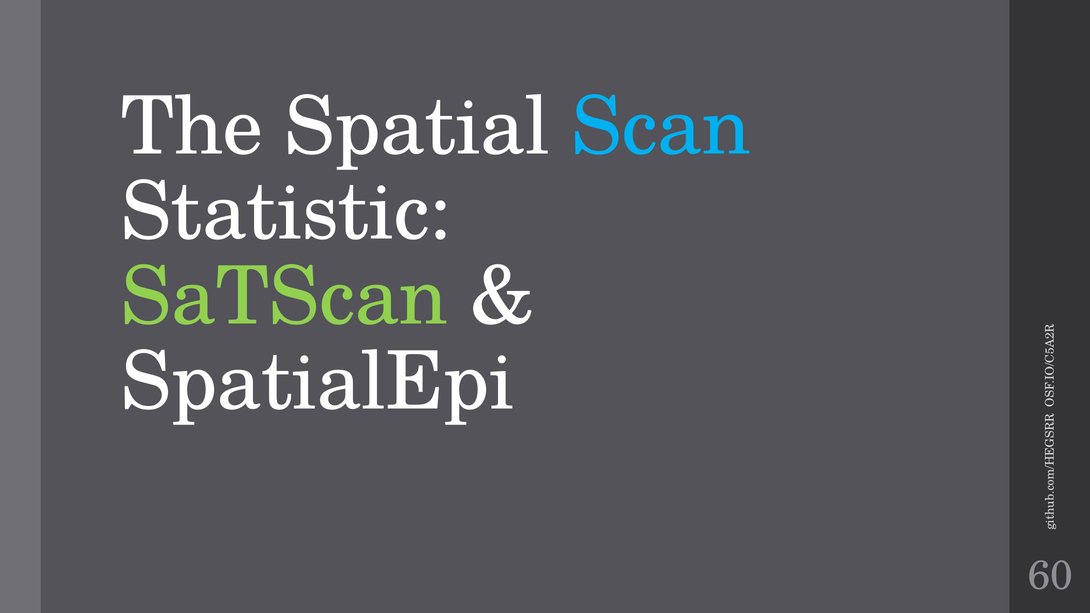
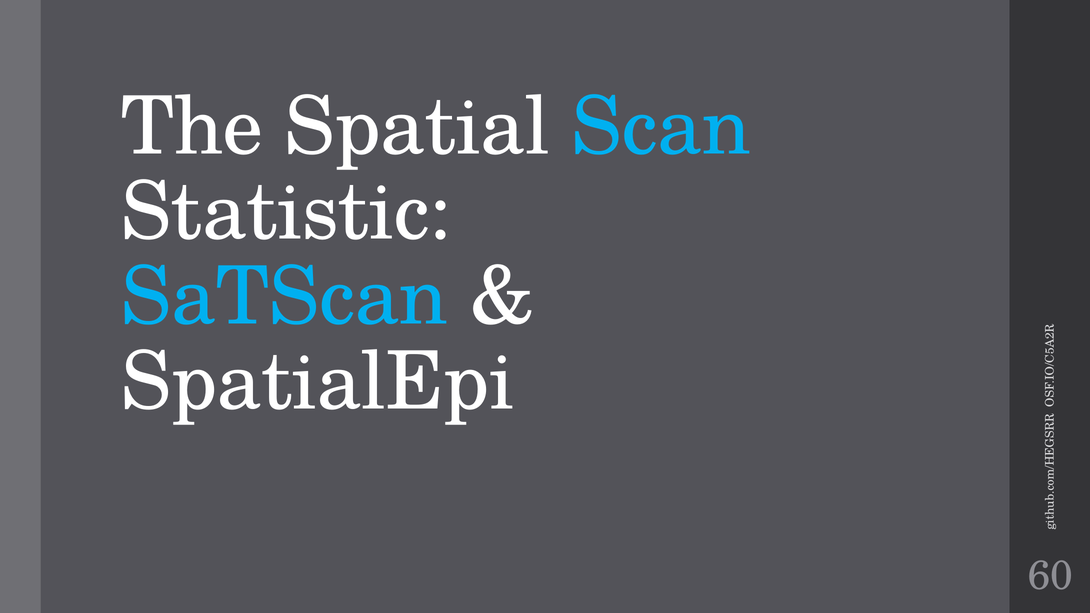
SaTScan colour: light green -> light blue
